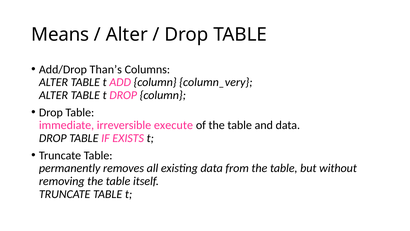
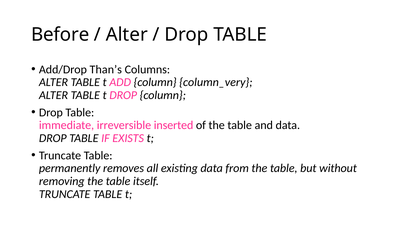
Means: Means -> Before
execute: execute -> inserted
